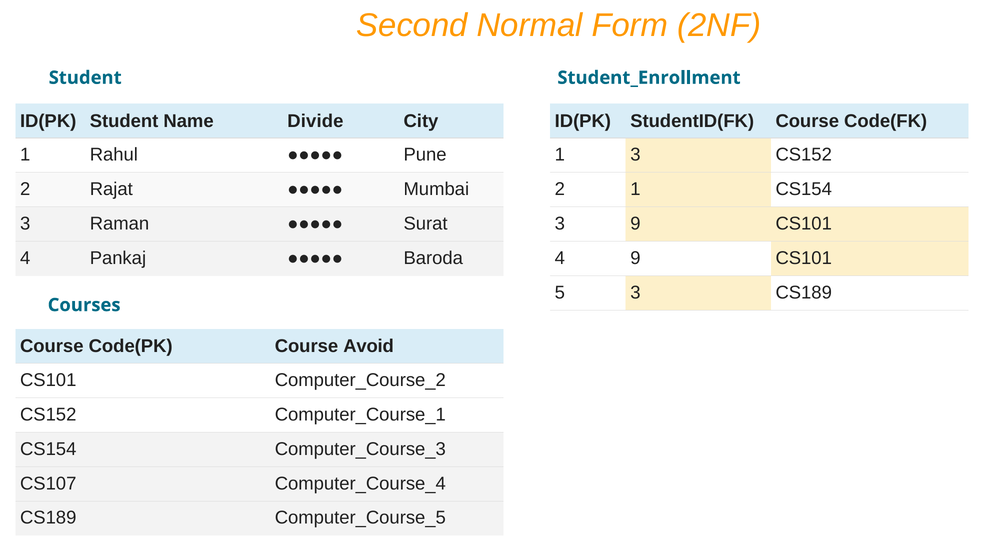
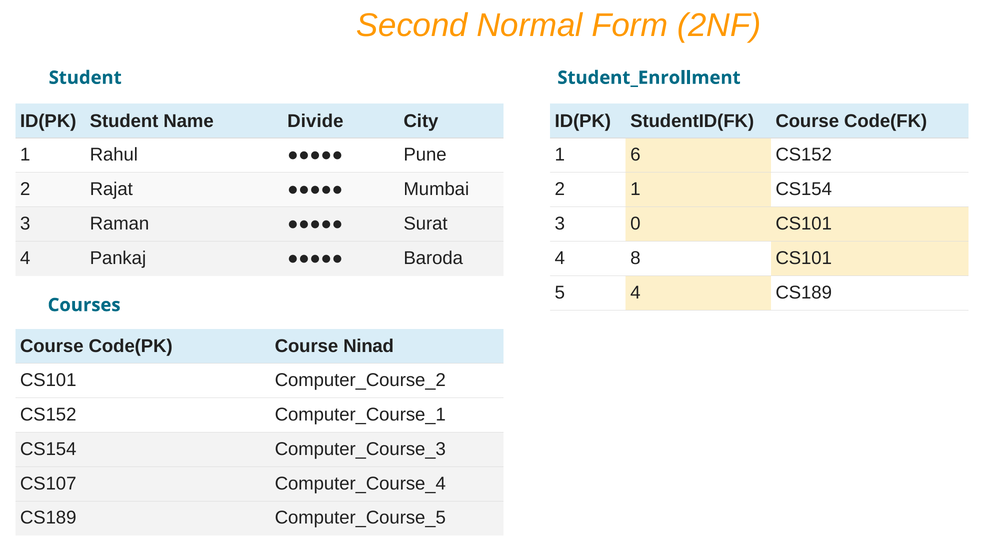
1 3: 3 -> 6
3 9: 9 -> 0
4 9: 9 -> 8
5 3: 3 -> 4
Avoid: Avoid -> Ninad
